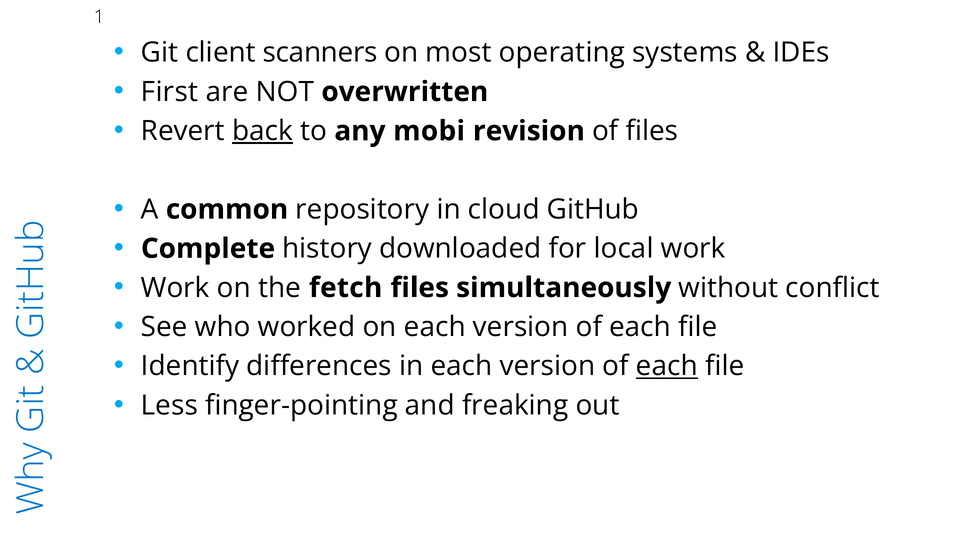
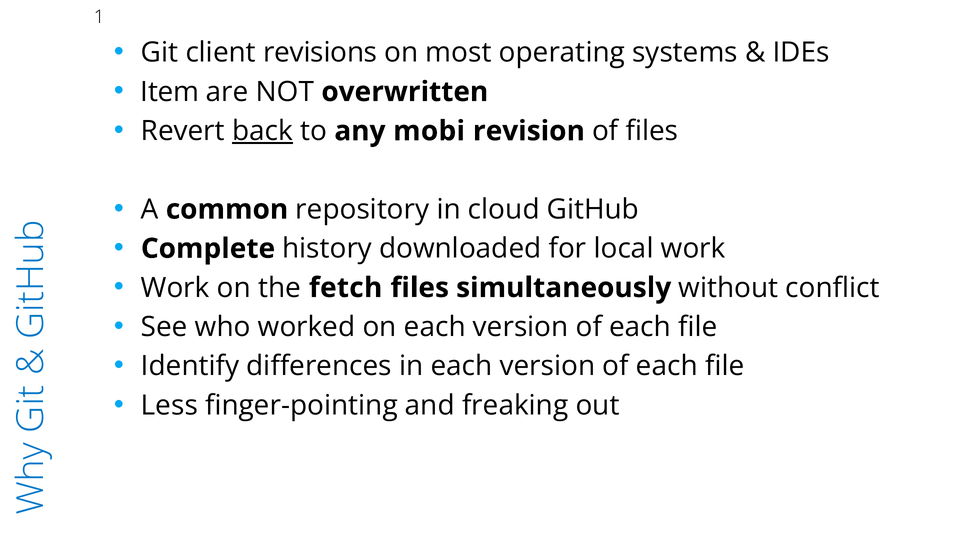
scanners: scanners -> revisions
First: First -> Item
each at (667, 366) underline: present -> none
